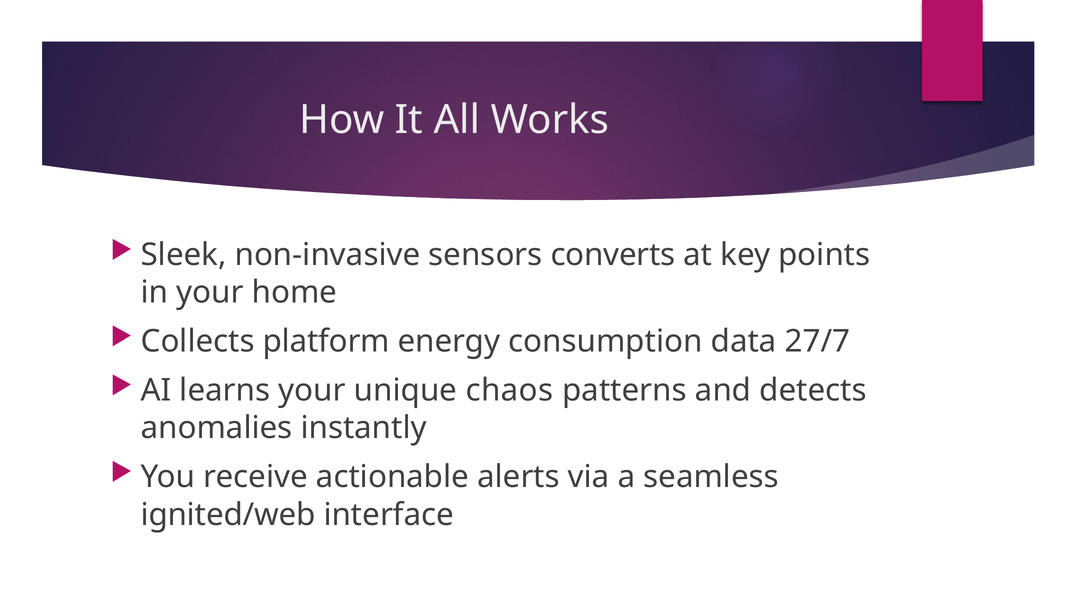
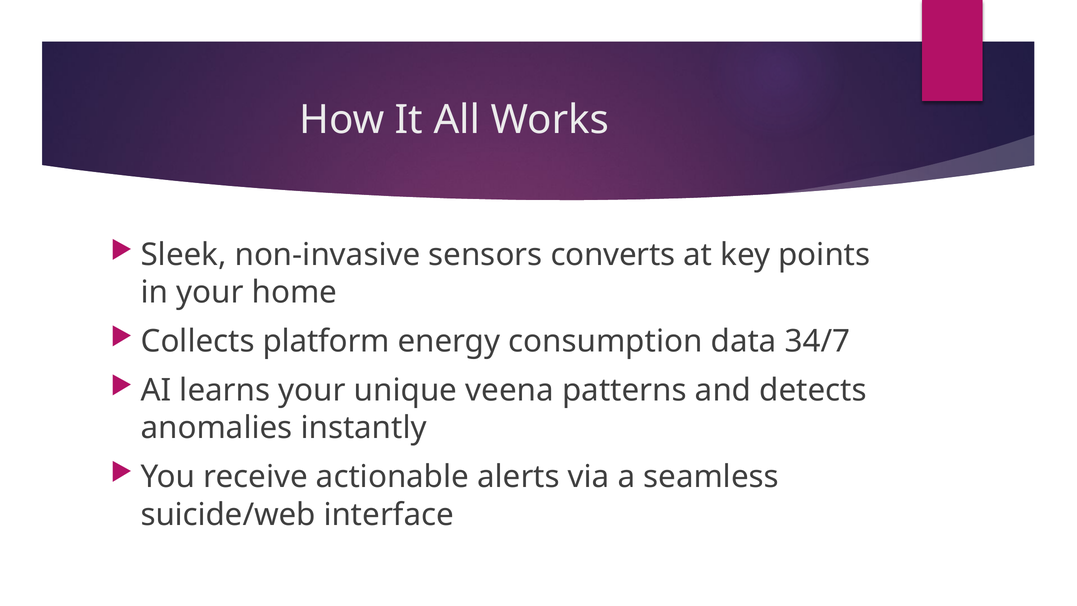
27/7: 27/7 -> 34/7
chaos: chaos -> veena
ignited/web: ignited/web -> suicide/web
